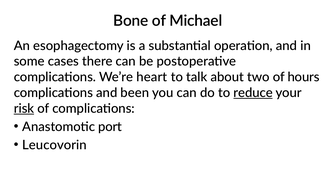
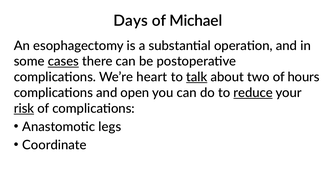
Bone: Bone -> Days
cases underline: none -> present
talk underline: none -> present
been: been -> open
port: port -> legs
Leucovorin: Leucovorin -> Coordinate
